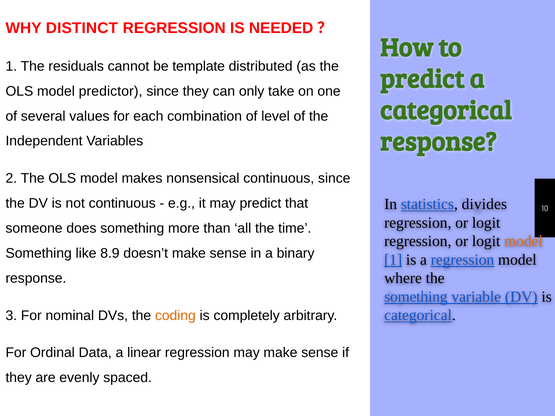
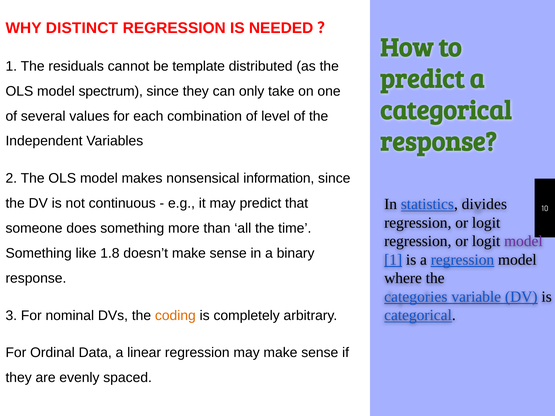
predictor: predictor -> spectrum
nonsensical continuous: continuous -> information
model at (523, 241) colour: orange -> purple
8.9: 8.9 -> 1.8
something at (416, 297): something -> categories
